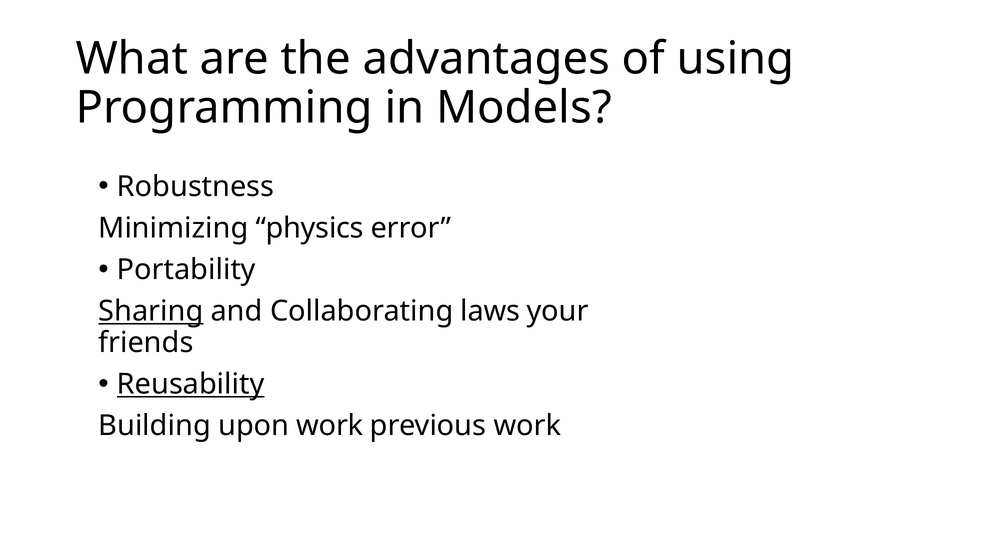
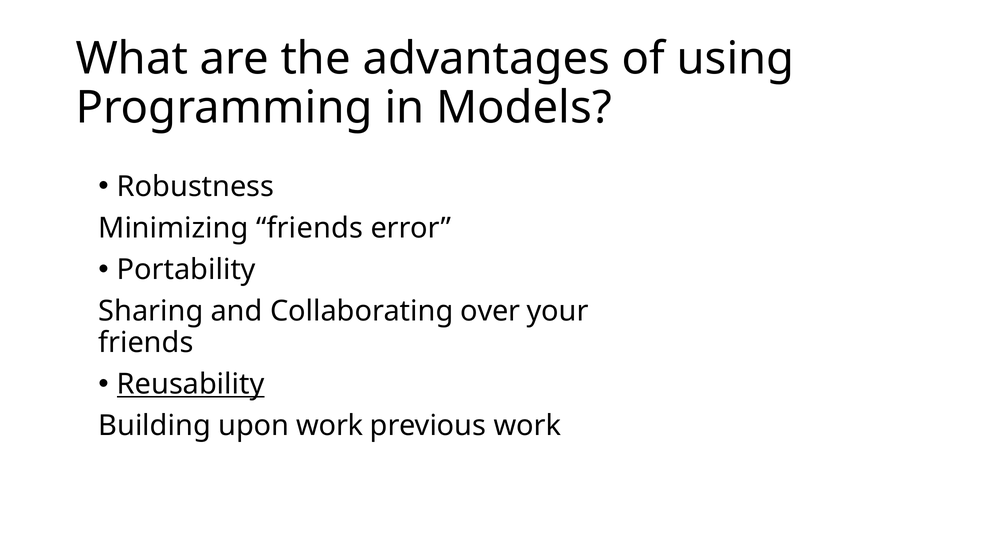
Minimizing physics: physics -> friends
Sharing underline: present -> none
laws: laws -> over
